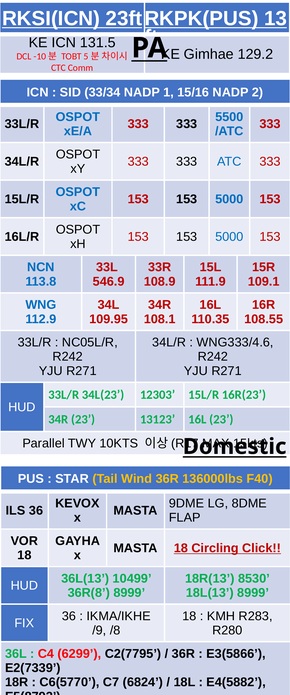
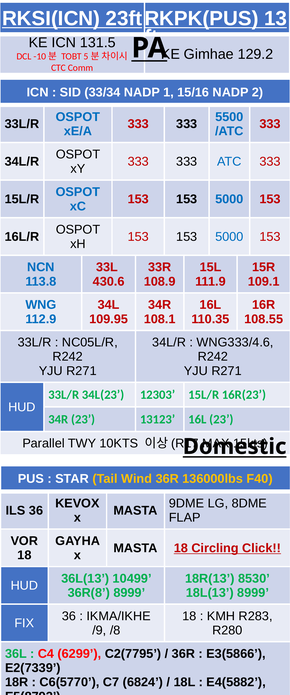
546.9: 546.9 -> 430.6
